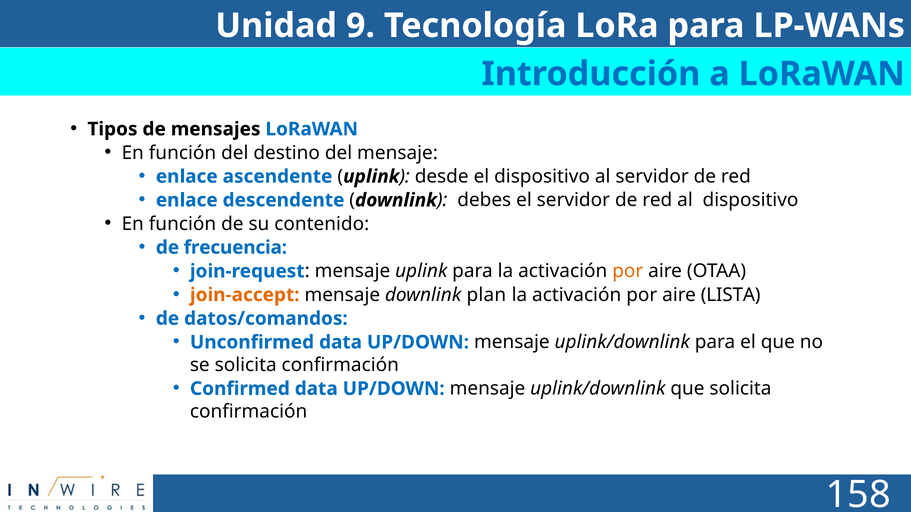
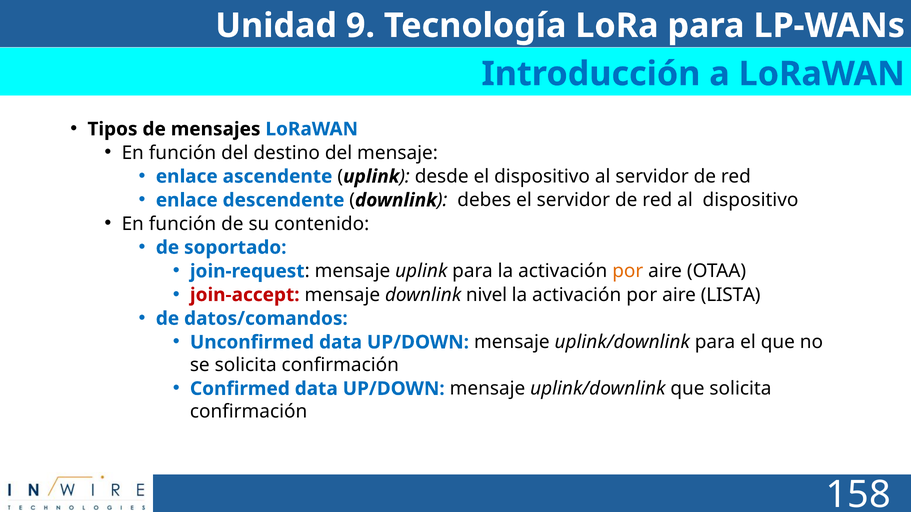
frecuencia: frecuencia -> soportado
join-accept colour: orange -> red
plan: plan -> nivel
